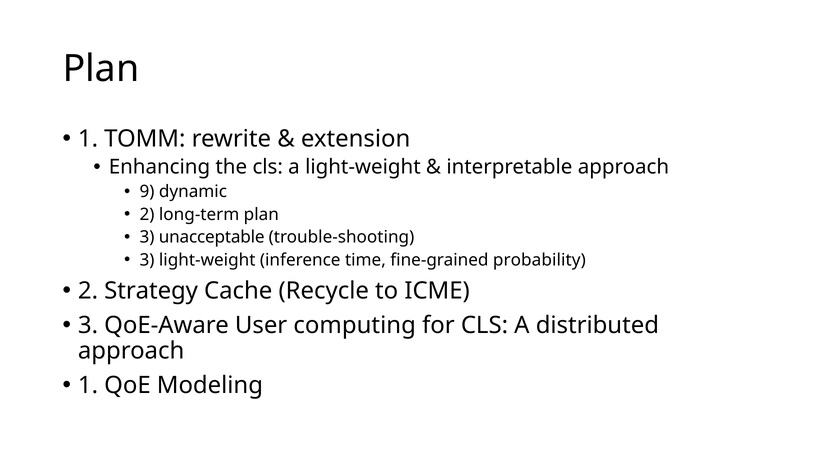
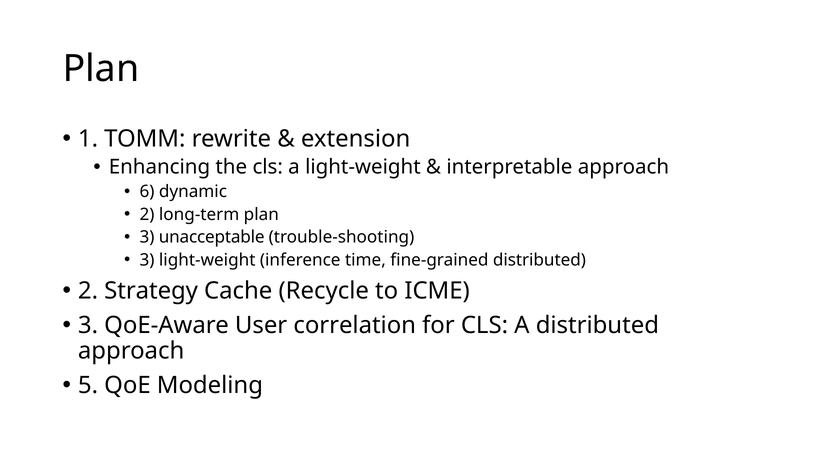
9: 9 -> 6
fine-grained probability: probability -> distributed
computing: computing -> correlation
1 at (88, 385): 1 -> 5
